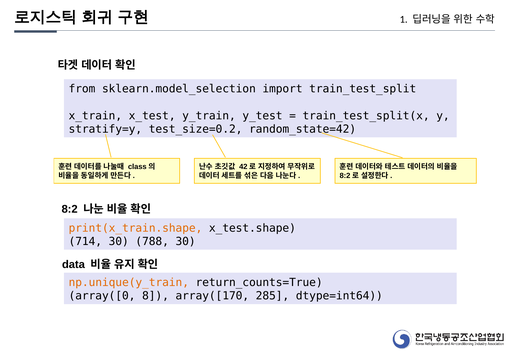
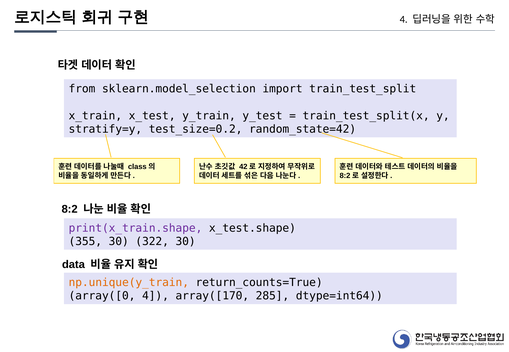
1 at (404, 19): 1 -> 4
print(x_train.shape colour: orange -> purple
714: 714 -> 355
788: 788 -> 322
array([0 8: 8 -> 4
